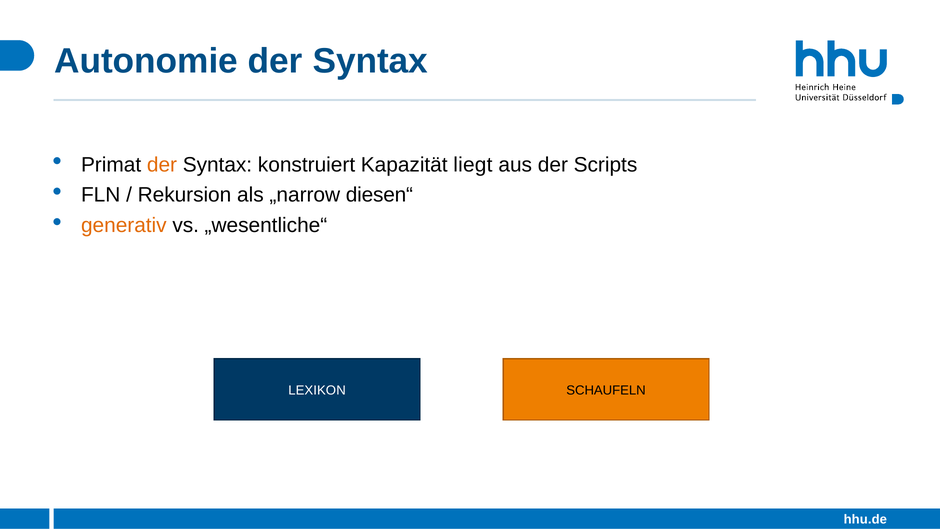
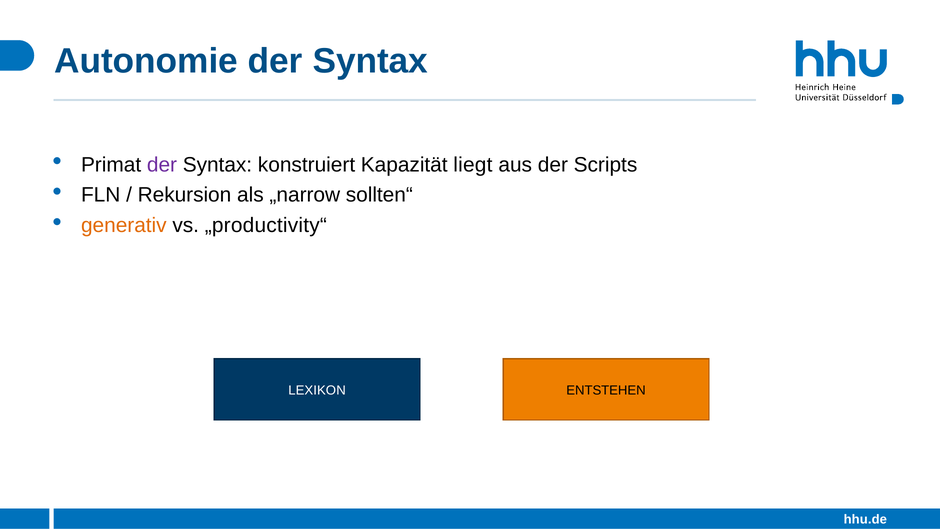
der at (162, 165) colour: orange -> purple
diesen“: diesen“ -> sollten“
„wesentliche“: „wesentliche“ -> „productivity“
SCHAUFELN: SCHAUFELN -> ENTSTEHEN
